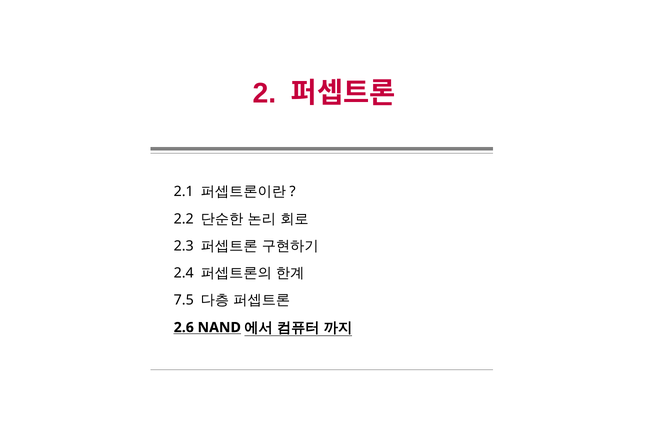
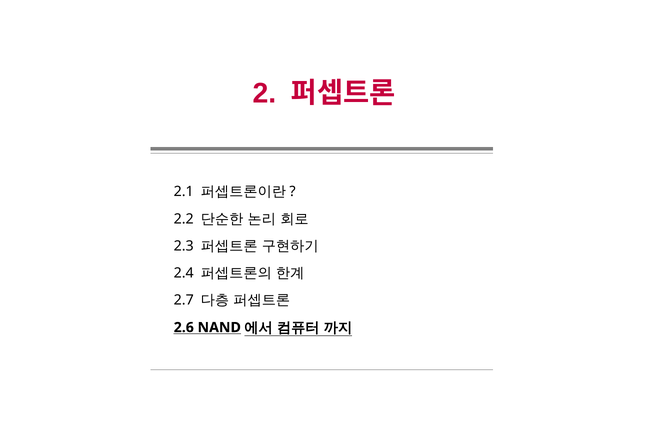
7.5: 7.5 -> 2.7
